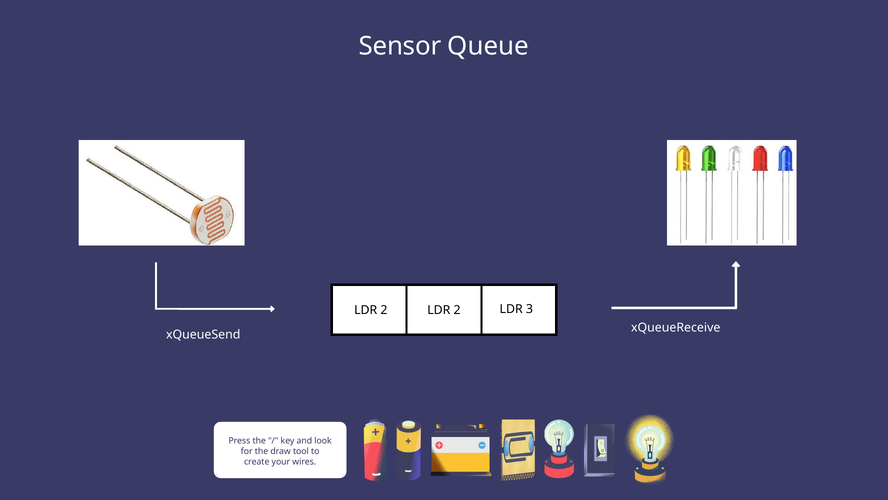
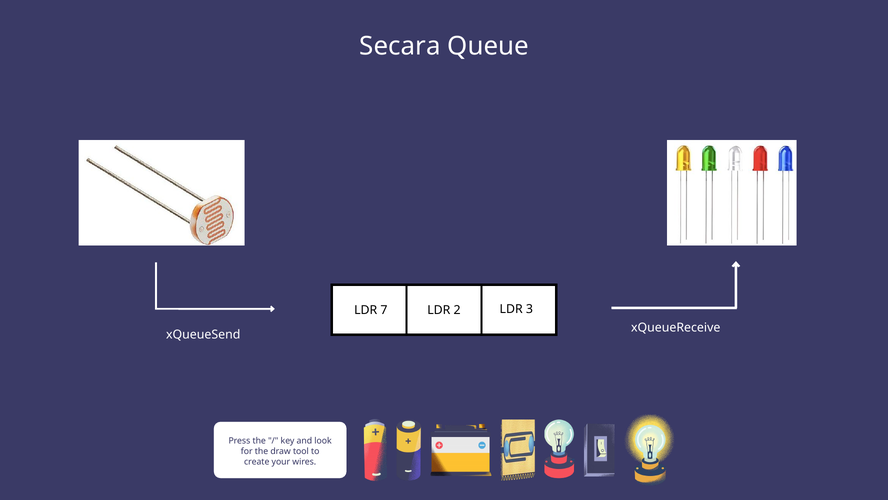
Sensor: Sensor -> Secara
2 at (384, 310): 2 -> 7
